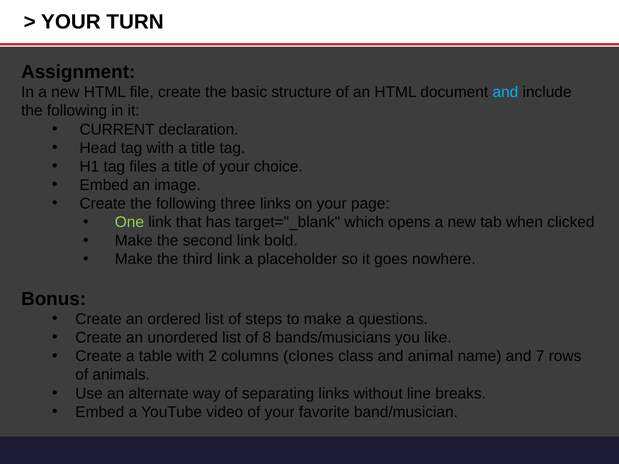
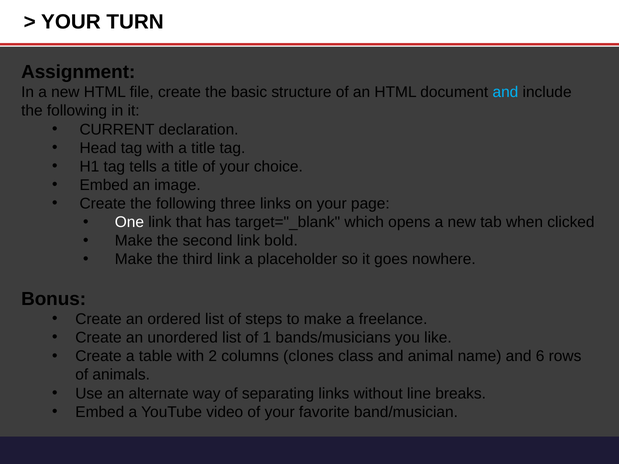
files: files -> tells
One colour: light green -> white
questions: questions -> freelance
8: 8 -> 1
7: 7 -> 6
